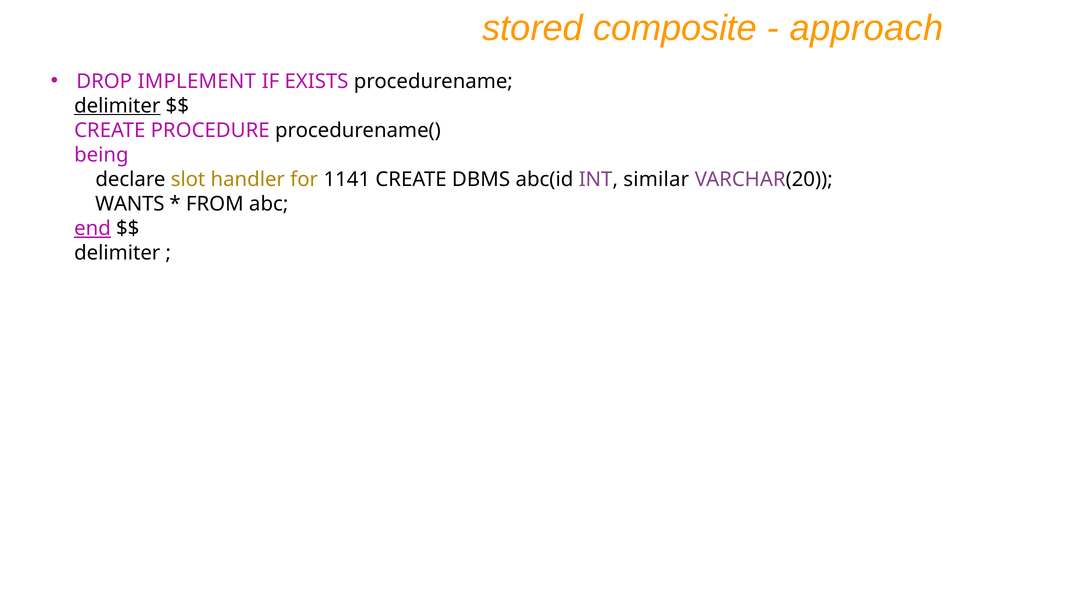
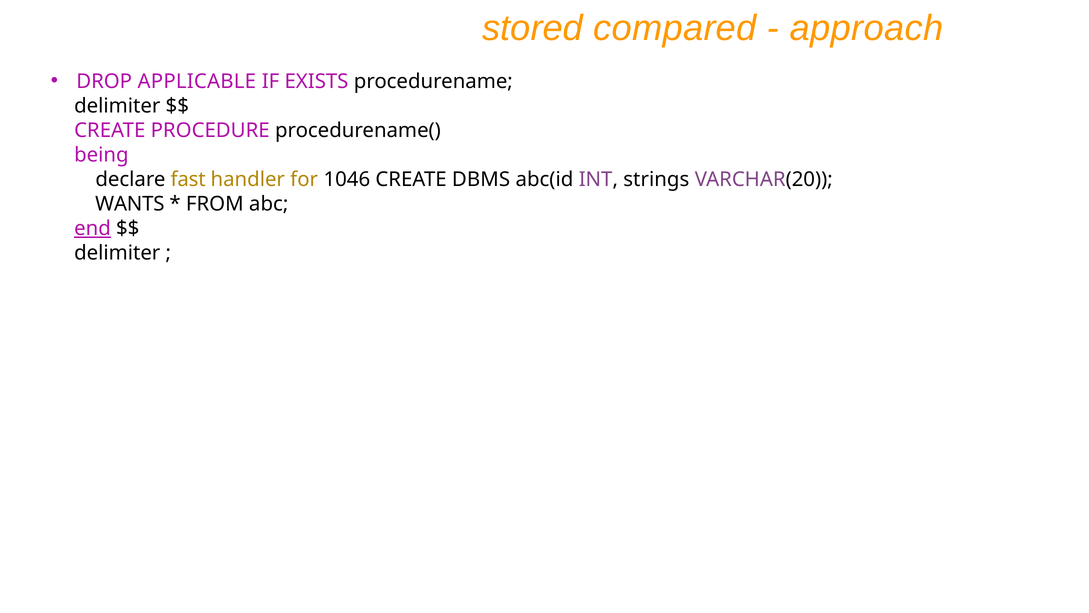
composite: composite -> compared
IMPLEMENT: IMPLEMENT -> APPLICABLE
delimiter at (117, 106) underline: present -> none
slot: slot -> fast
1141: 1141 -> 1046
similar: similar -> strings
